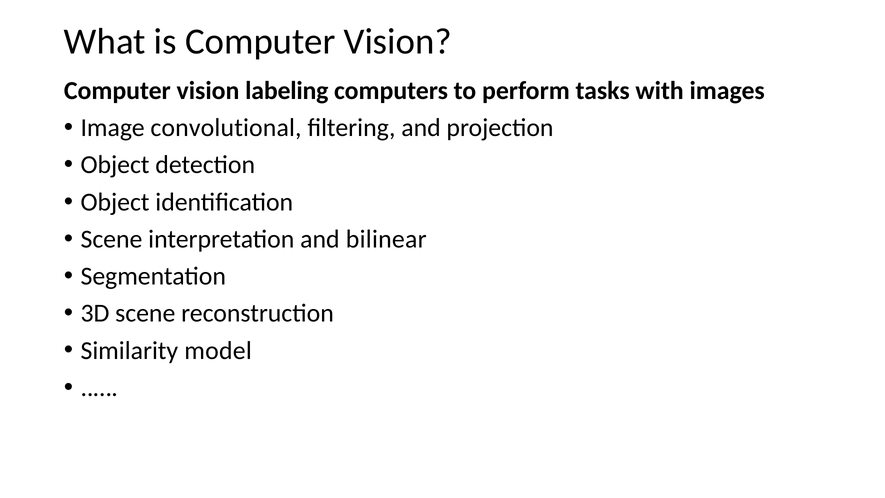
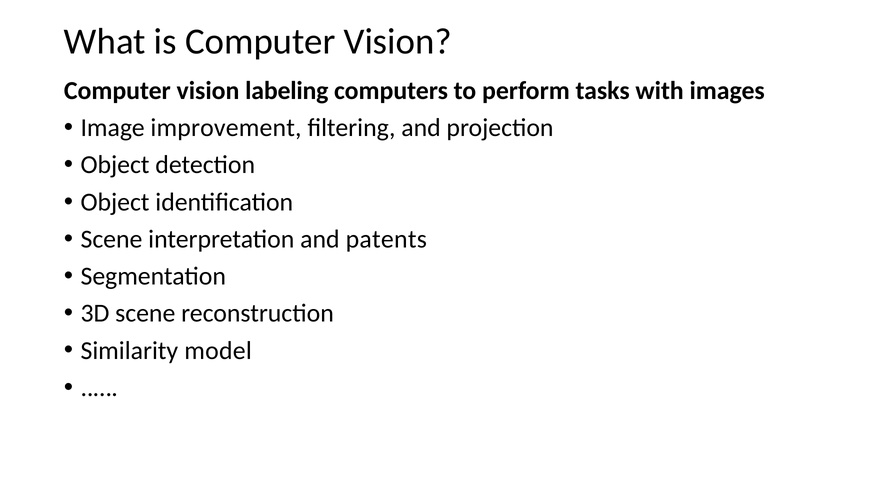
convolutional: convolutional -> improvement
bilinear: bilinear -> patents
